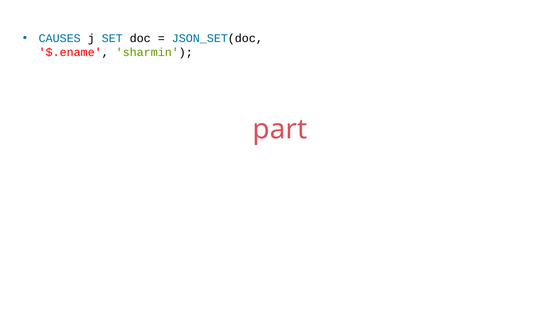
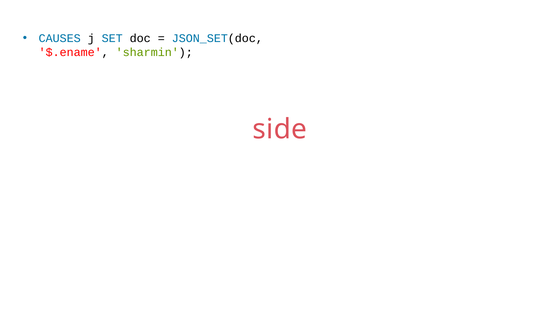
part: part -> side
